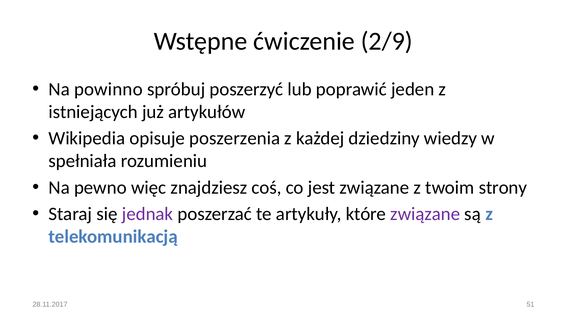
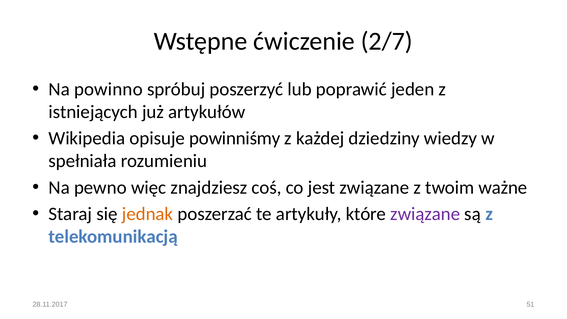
2/9: 2/9 -> 2/7
poszerzenia: poszerzenia -> powinniśmy
strony: strony -> ważne
jednak colour: purple -> orange
